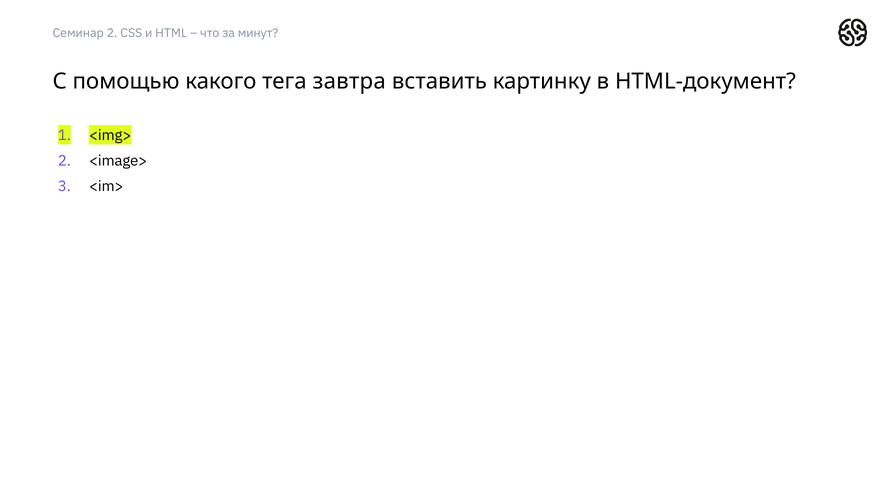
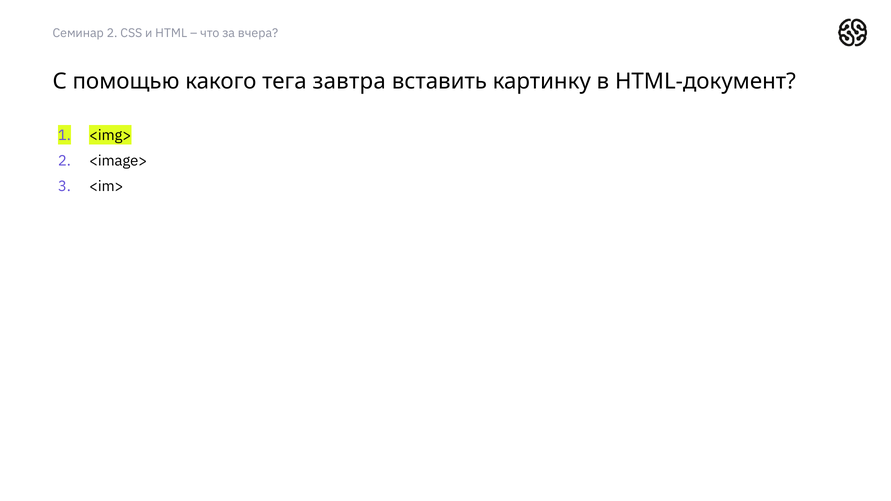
минут: минут -> вчера
